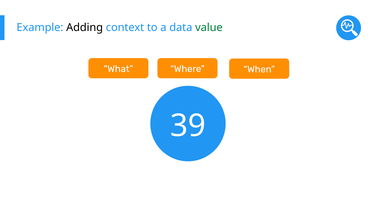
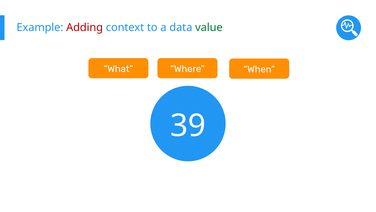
Adding colour: black -> red
